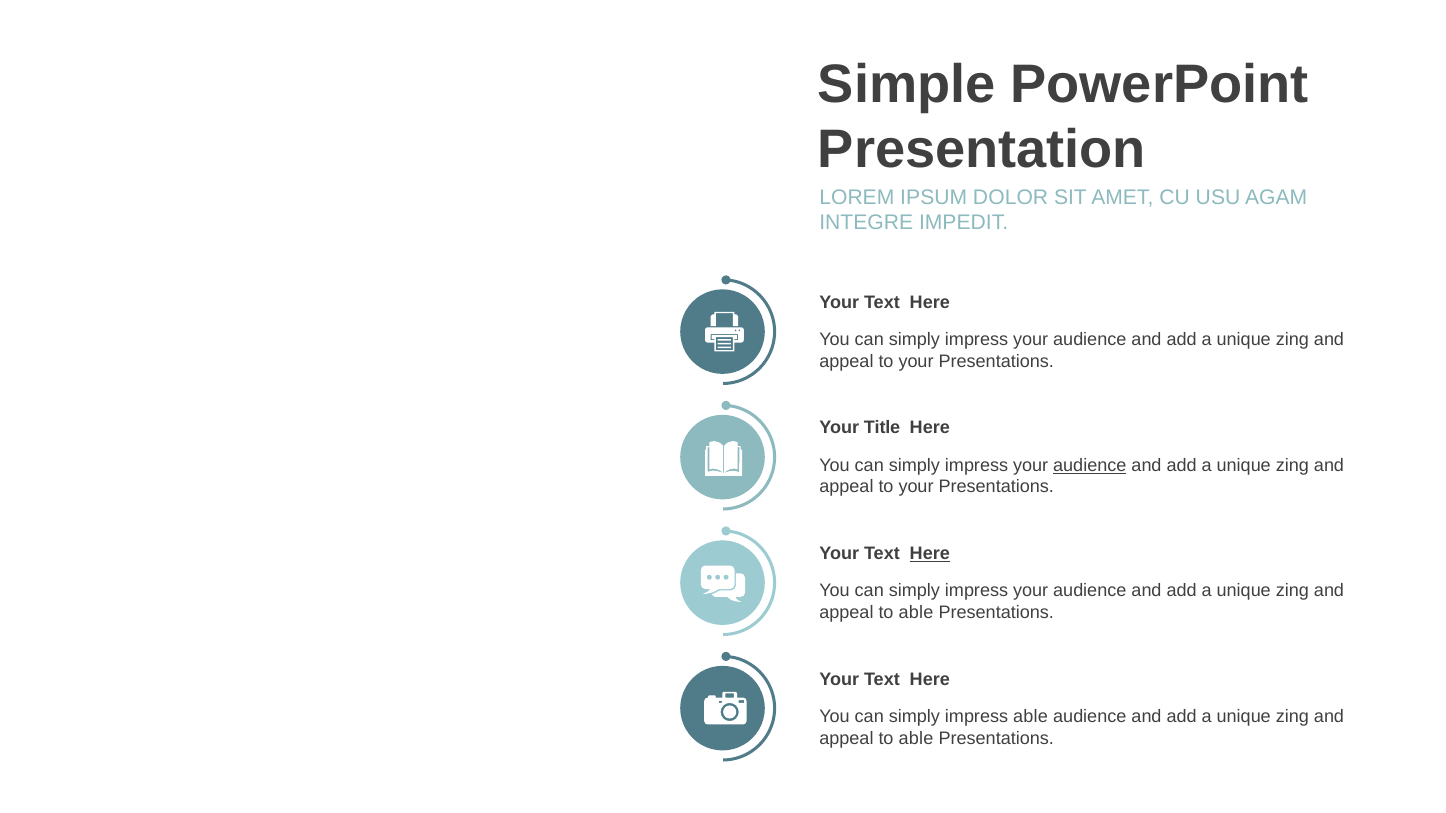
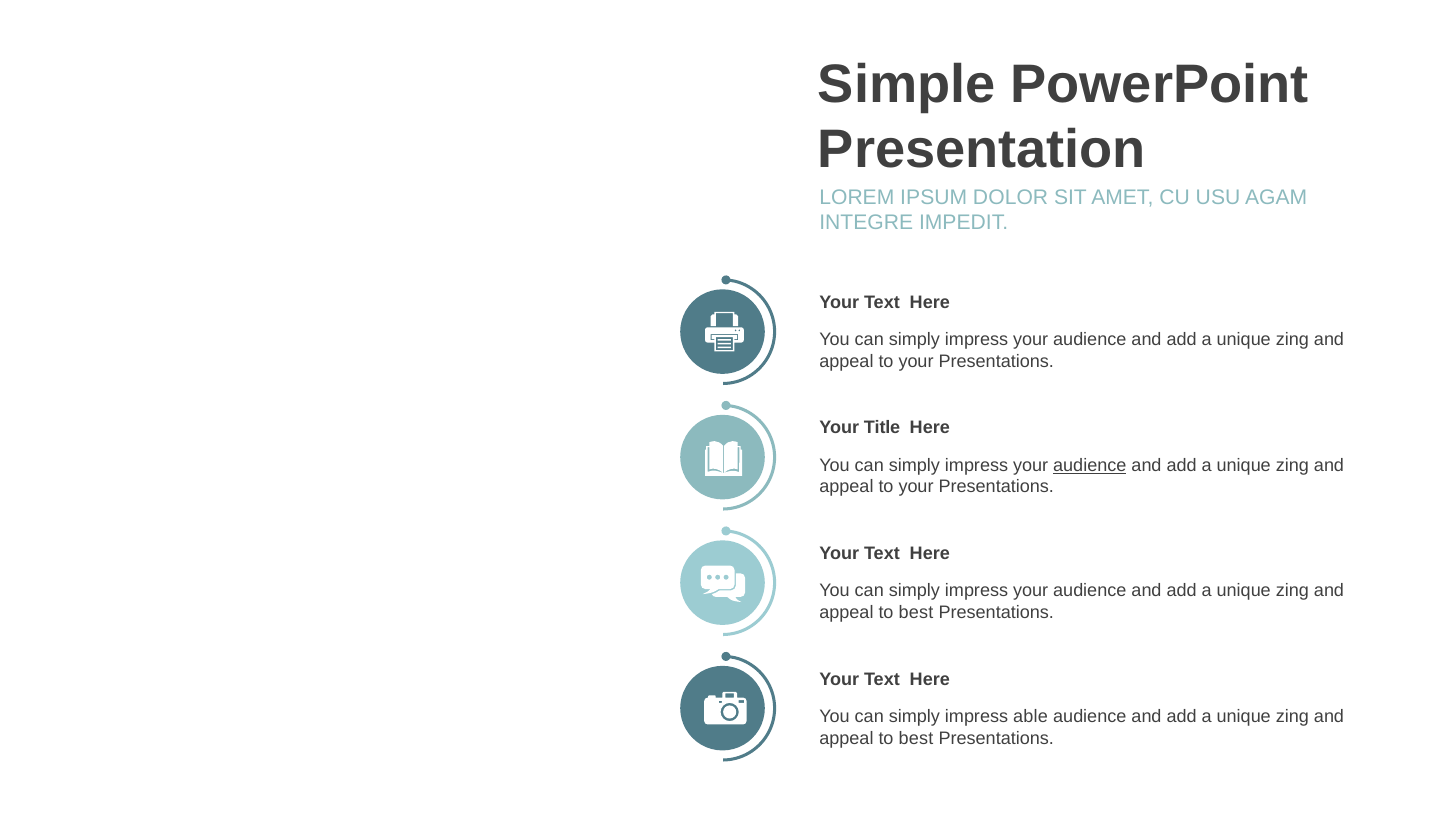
Here at (930, 554) underline: present -> none
able at (916, 613): able -> best
able at (916, 739): able -> best
